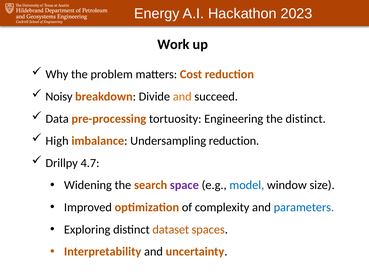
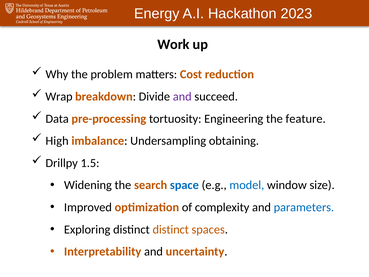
Noisy: Noisy -> Wrap
and at (182, 96) colour: orange -> purple
the distinct: distinct -> feature
Undersampling reduction: reduction -> obtaining
4.7: 4.7 -> 1.5
space colour: purple -> blue
distinct dataset: dataset -> distinct
